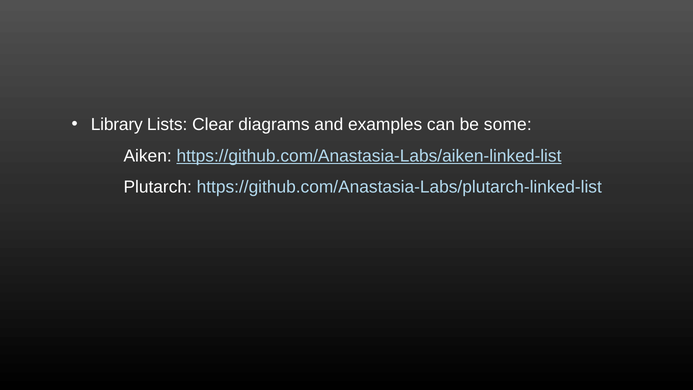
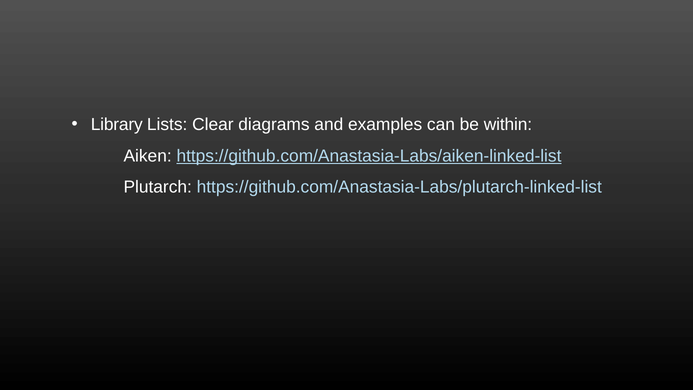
some: some -> within
